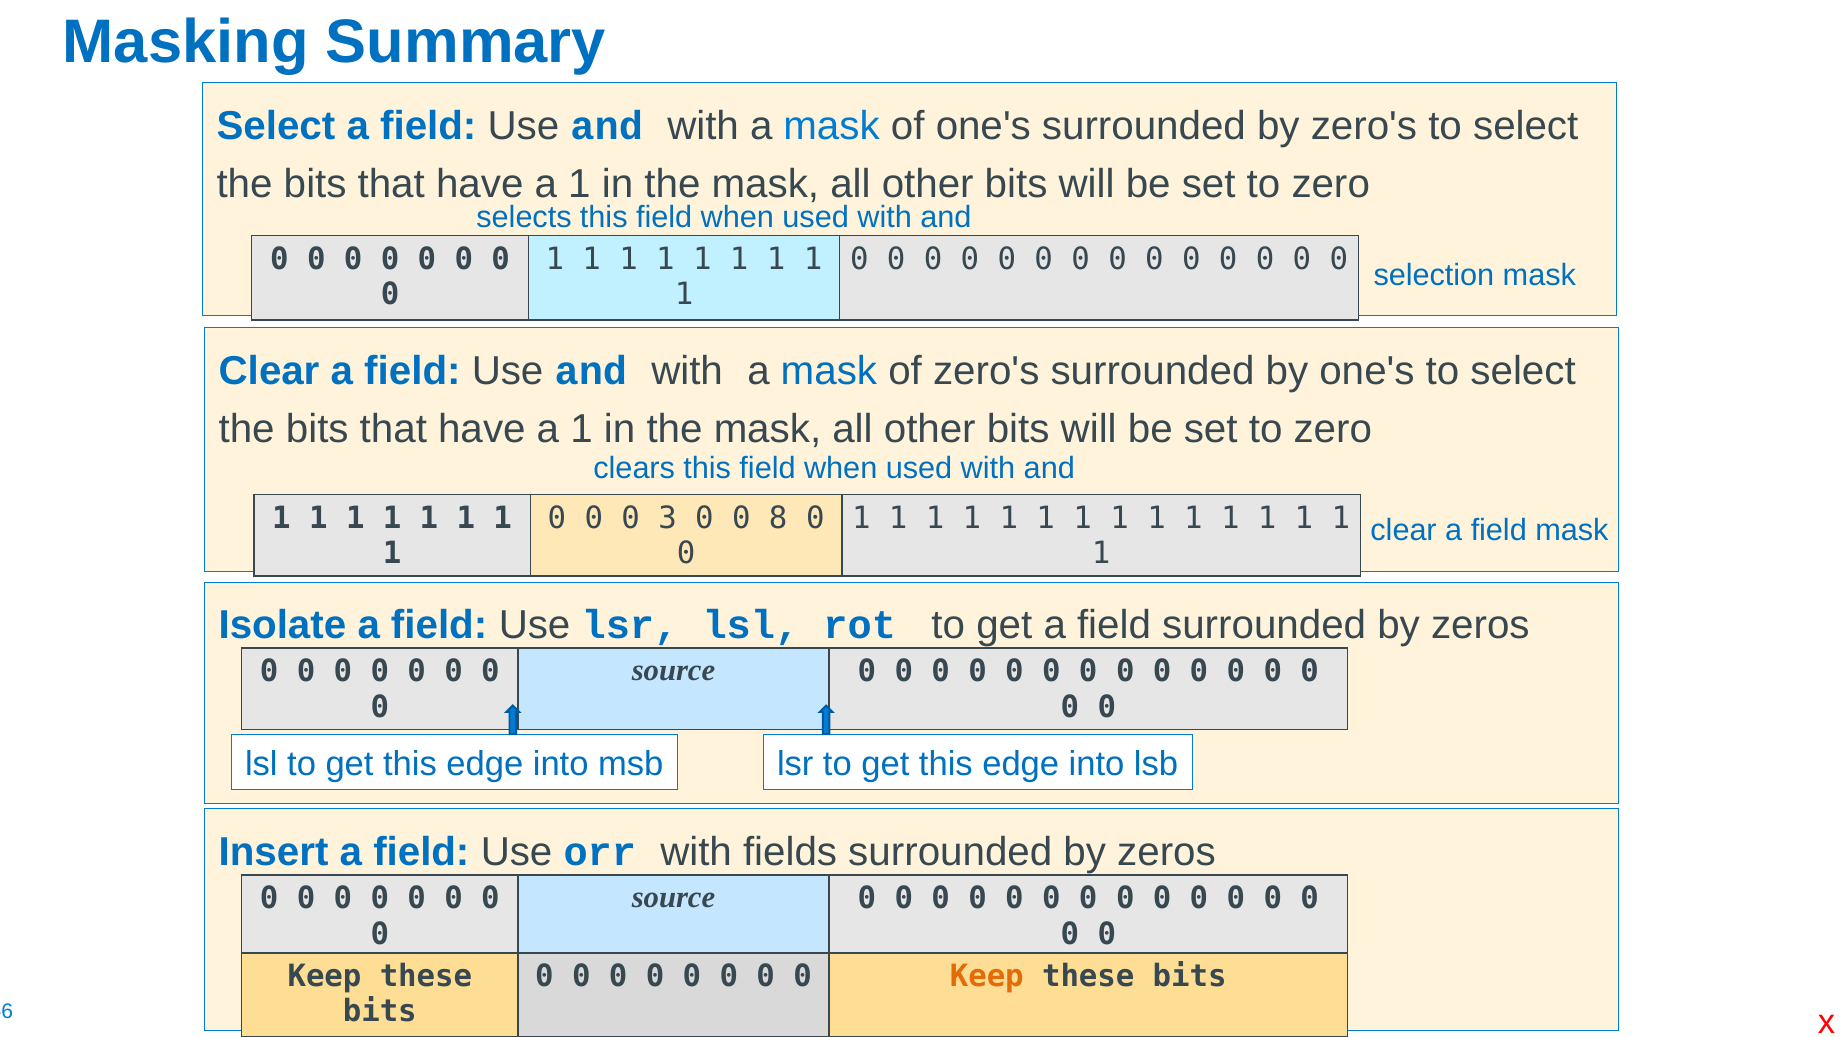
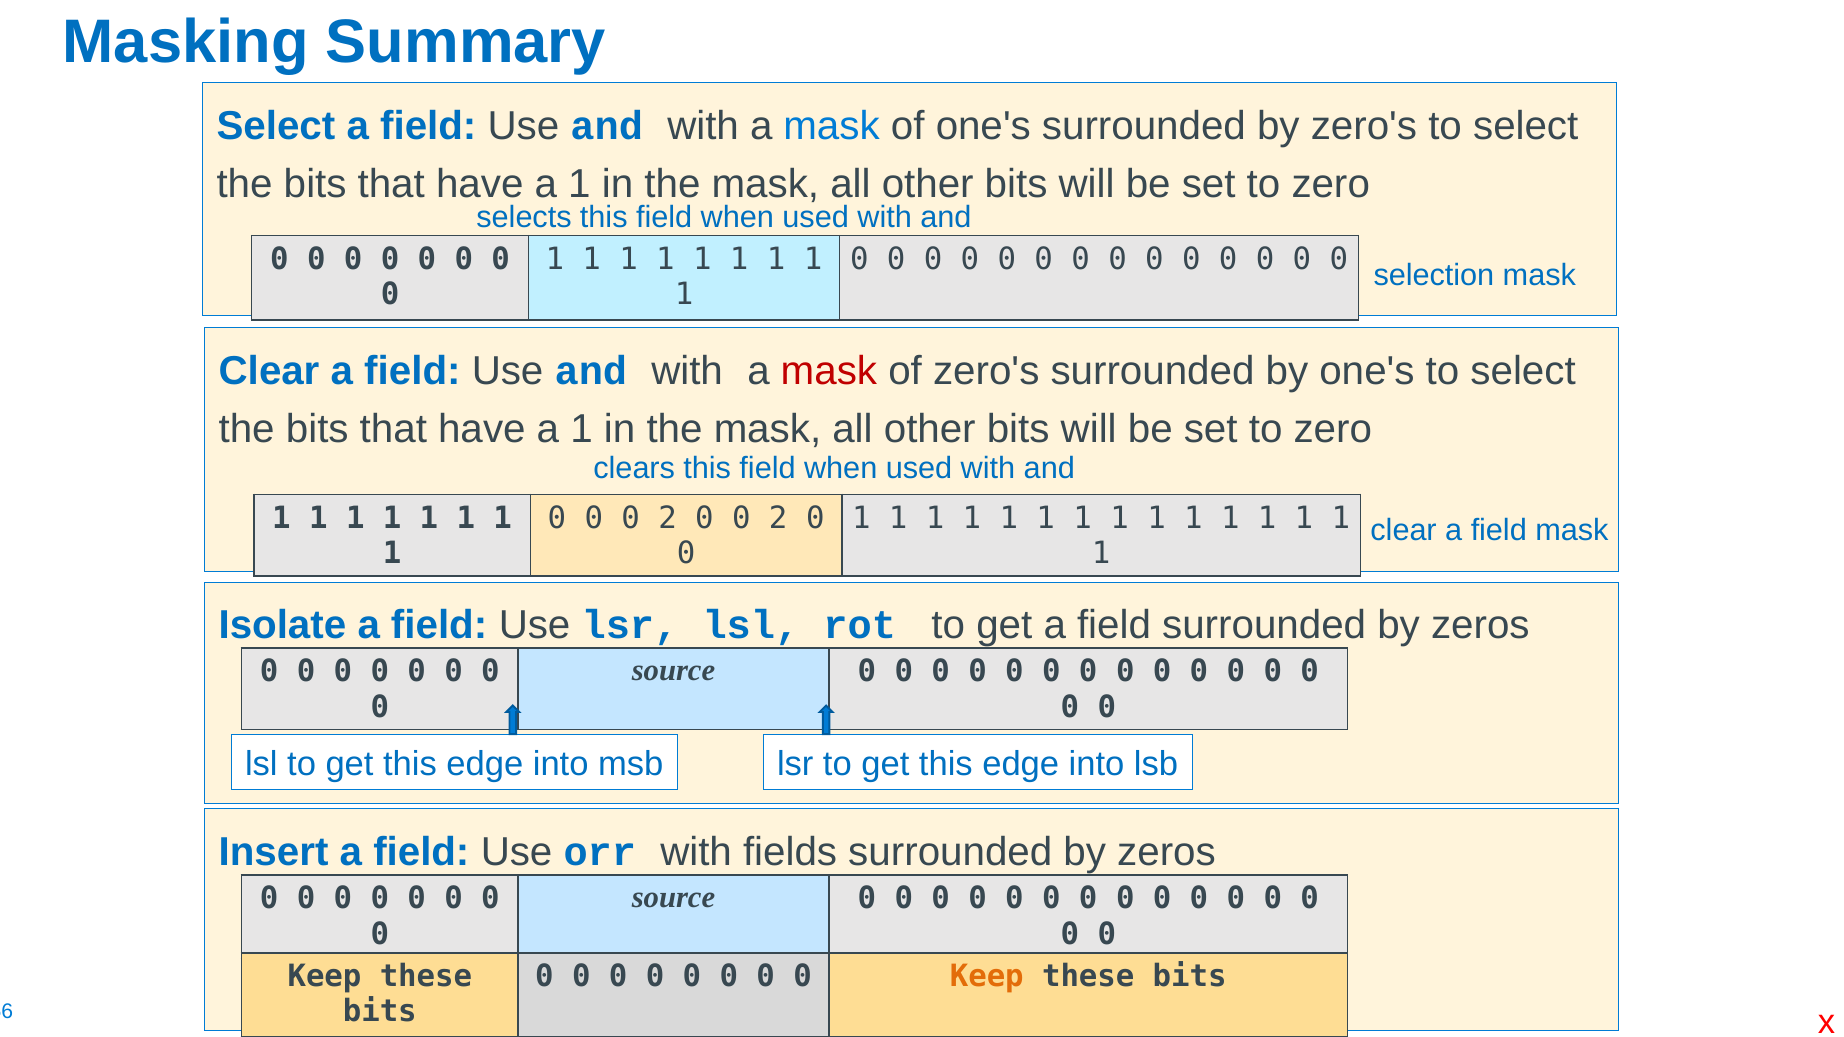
mask at (829, 372) colour: blue -> red
0 0 0 3: 3 -> 2
8 at (778, 518): 8 -> 2
